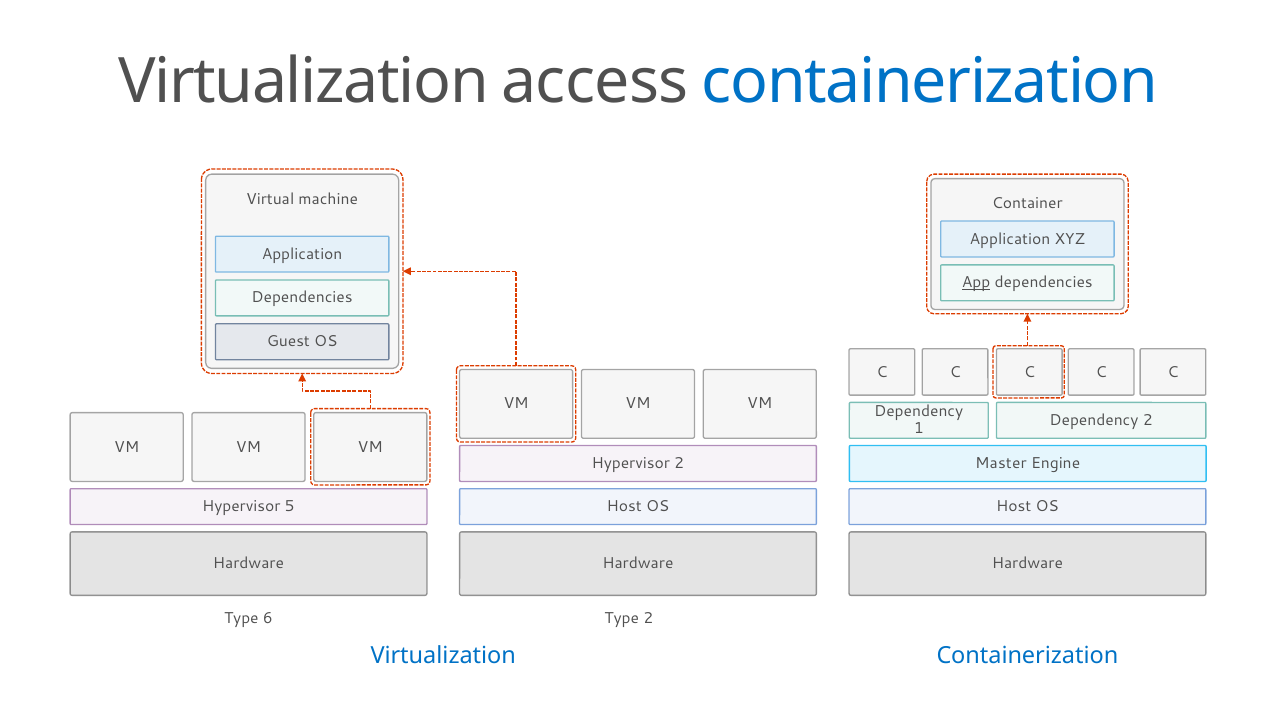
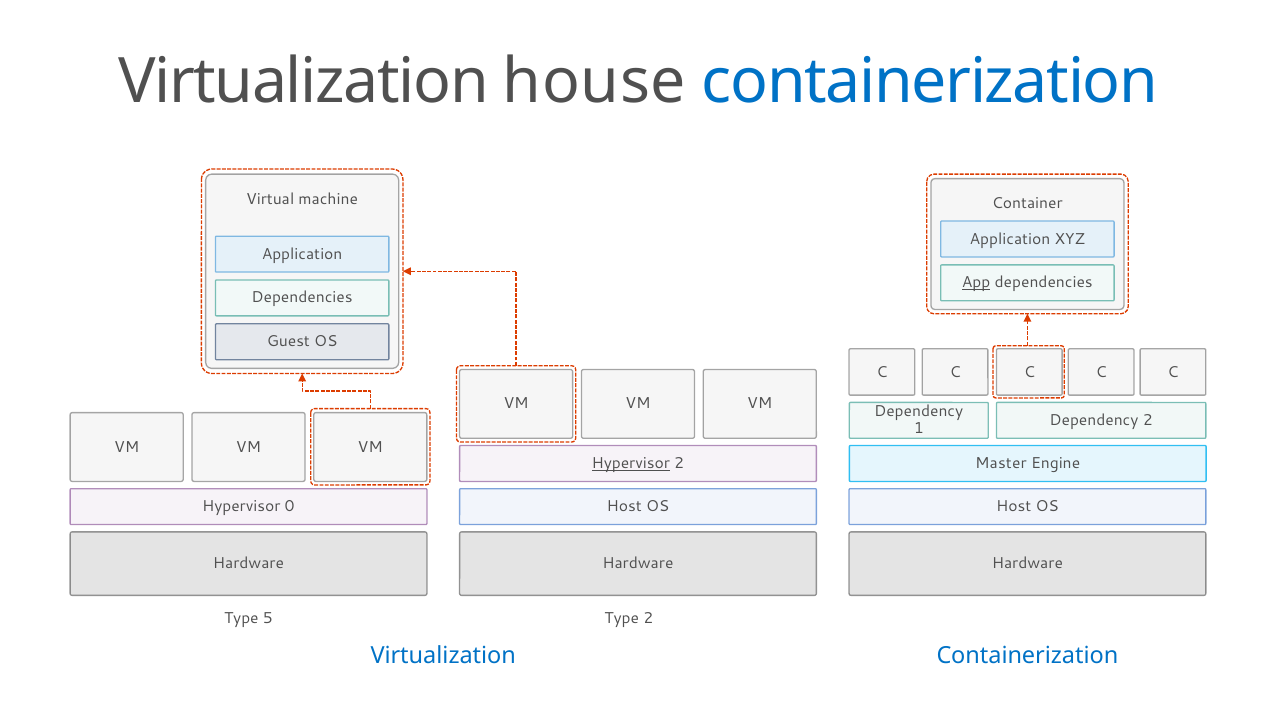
access: access -> house
Hypervisor at (631, 463) underline: none -> present
5: 5 -> 0
6: 6 -> 5
